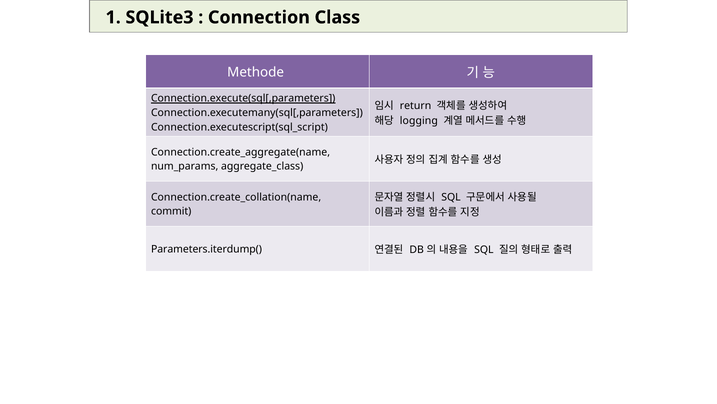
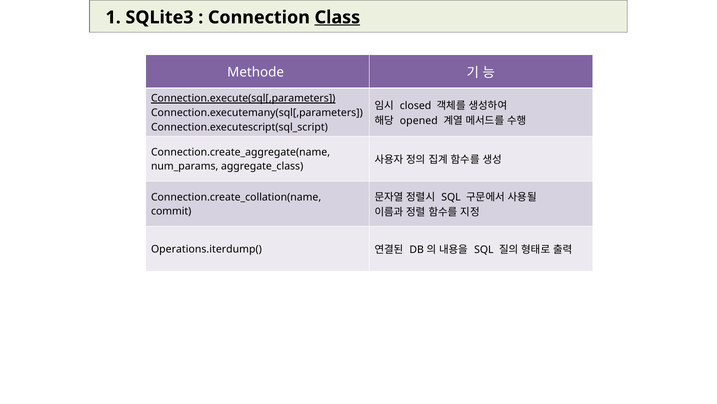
Class underline: none -> present
return: return -> closed
logging: logging -> opened
Parameters.iterdump(: Parameters.iterdump( -> Operations.iterdump(
